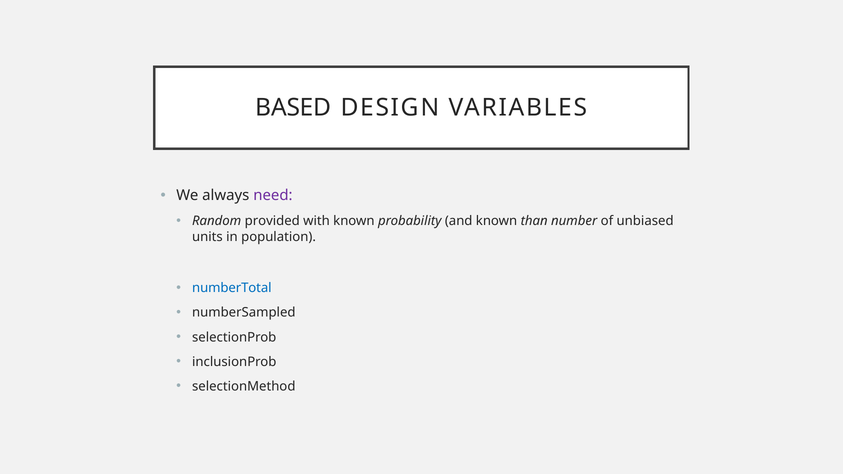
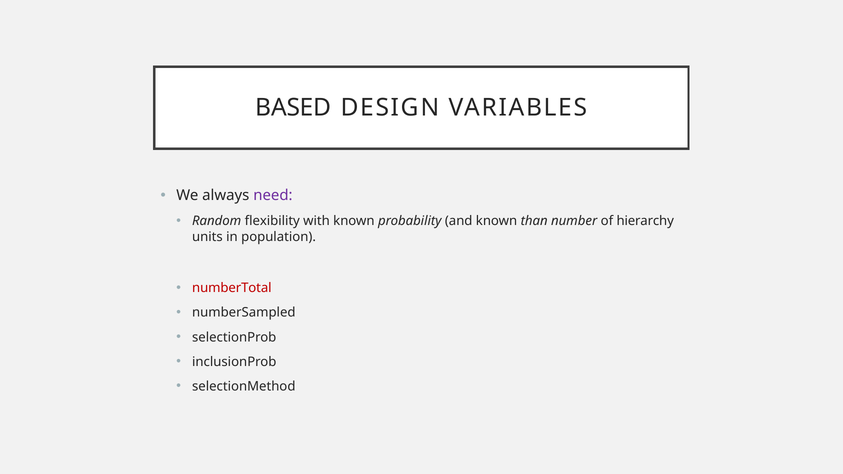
provided: provided -> flexibility
unbiased: unbiased -> hierarchy
numberTotal colour: blue -> red
